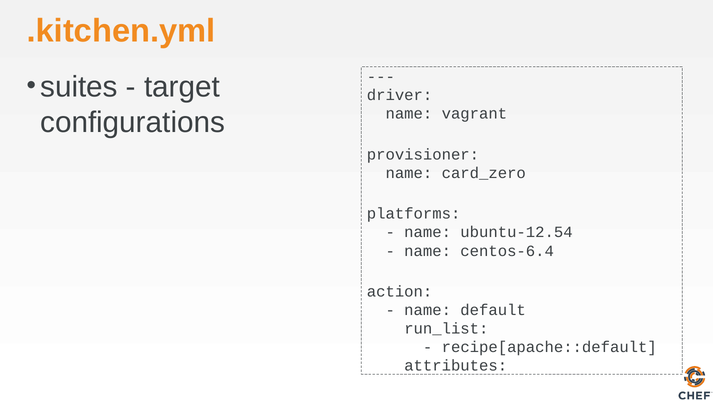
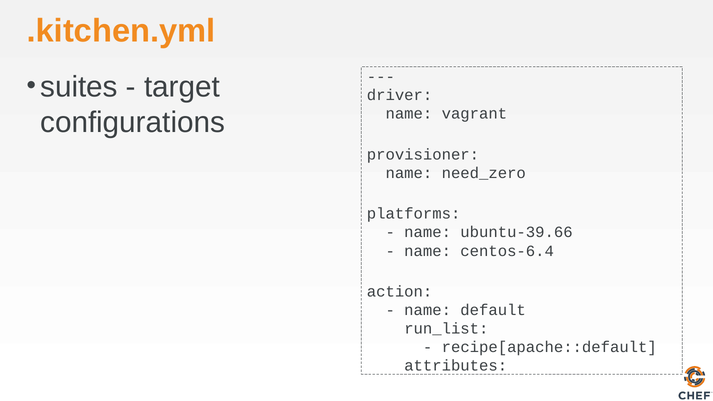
card_zero: card_zero -> need_zero
ubuntu-12.54: ubuntu-12.54 -> ubuntu-39.66
